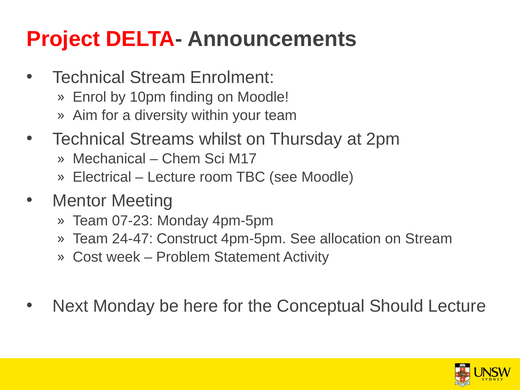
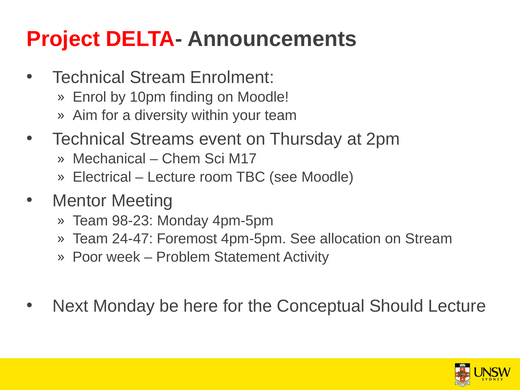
whilst: whilst -> event
07-23: 07-23 -> 98-23
Construct: Construct -> Foremost
Cost: Cost -> Poor
